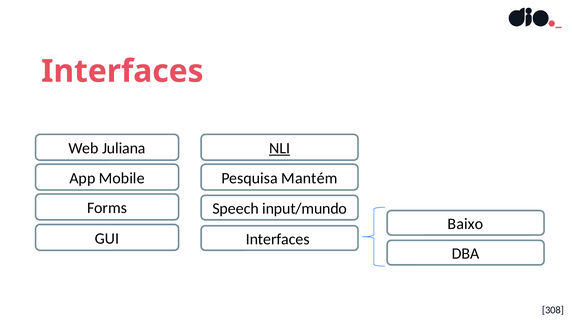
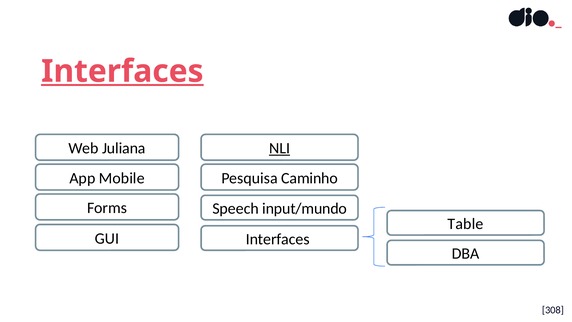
Interfaces at (122, 71) underline: none -> present
Mantém: Mantém -> Caminho
Baixo: Baixo -> Table
